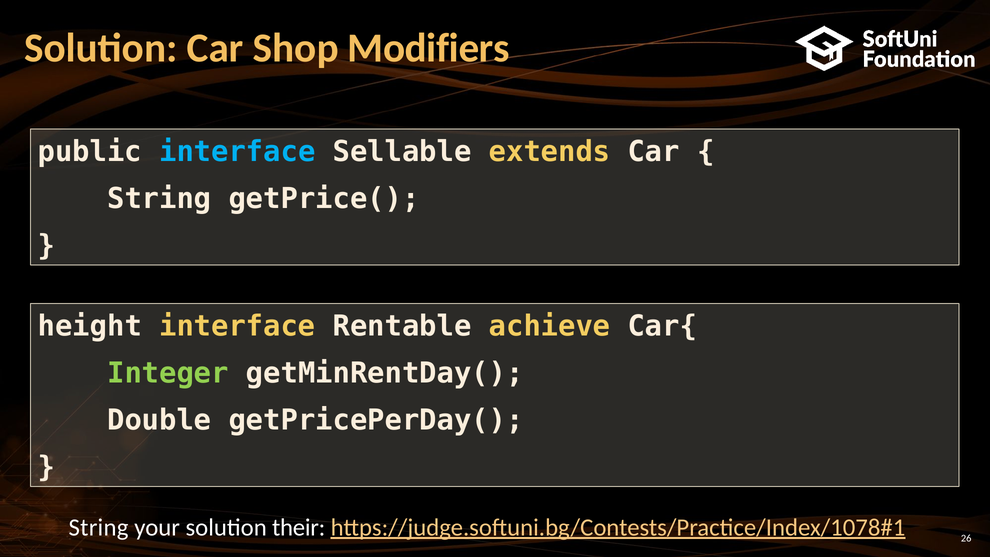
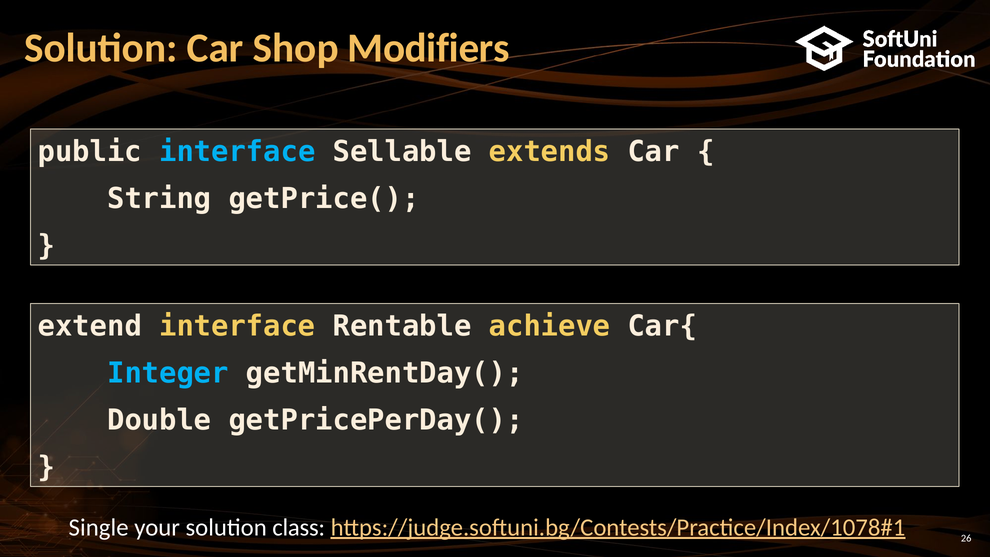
height: height -> extend
Integer colour: light green -> light blue
String at (99, 527): String -> Single
their: their -> class
